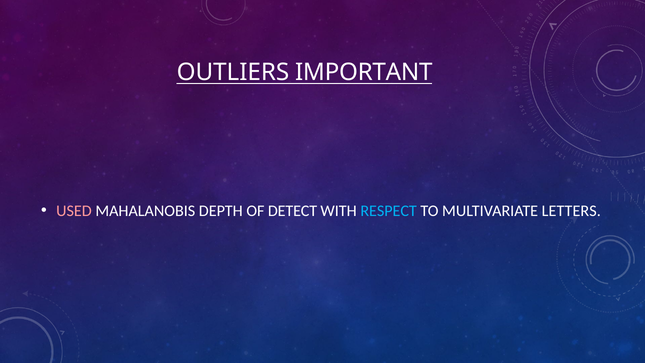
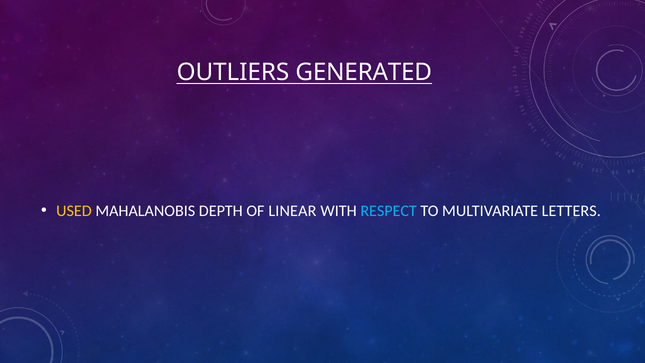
IMPORTANT: IMPORTANT -> GENERATED
USED colour: pink -> yellow
DETECT: DETECT -> LINEAR
